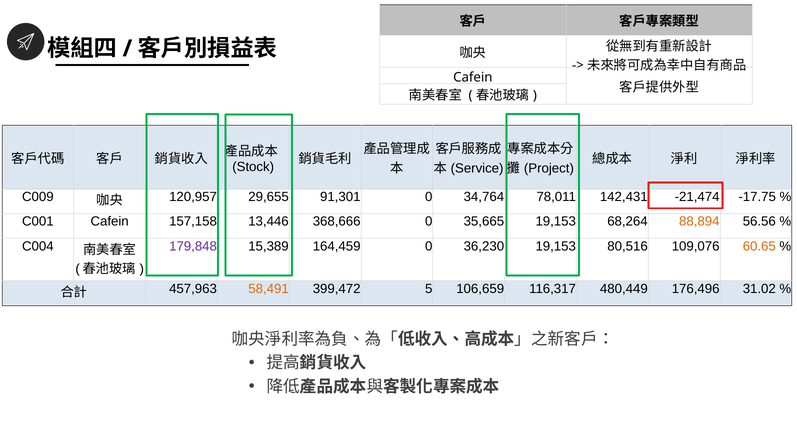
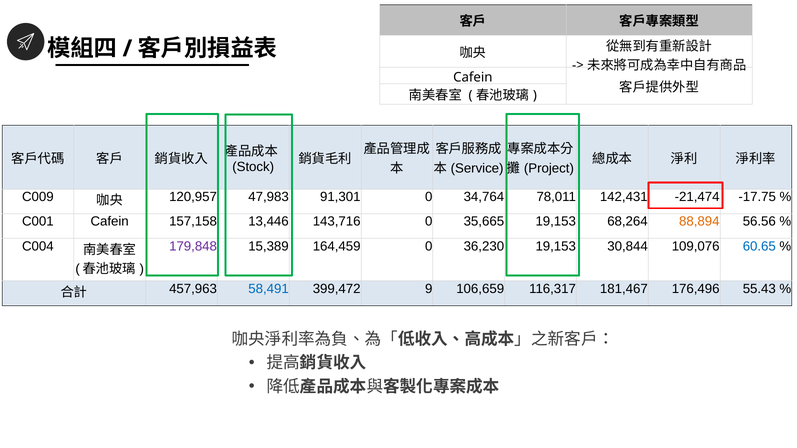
29,655: 29,655 -> 47,983
368,666: 368,666 -> 143,716
80,516: 80,516 -> 30,844
60.65 colour: orange -> blue
58,491 colour: orange -> blue
5: 5 -> 9
480,449: 480,449 -> 181,467
31.02: 31.02 -> 55.43
